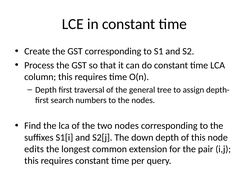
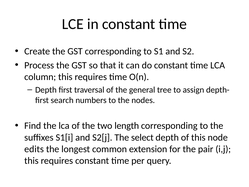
two nodes: nodes -> length
down: down -> select
